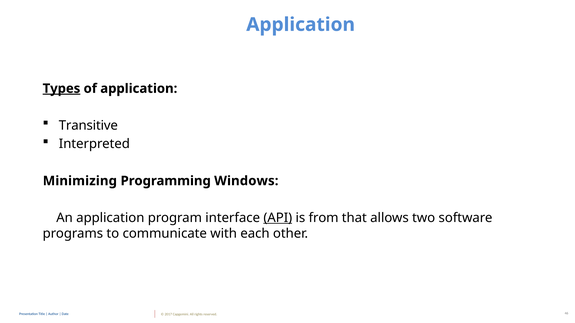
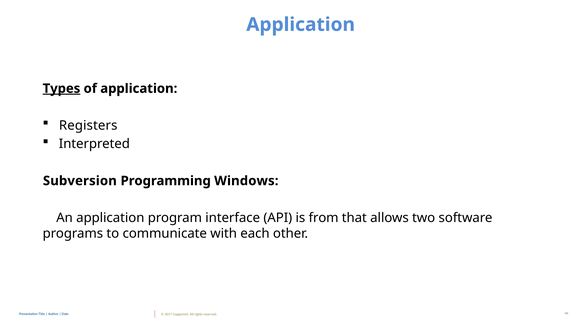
Transitive: Transitive -> Registers
Minimizing: Minimizing -> Subversion
API underline: present -> none
